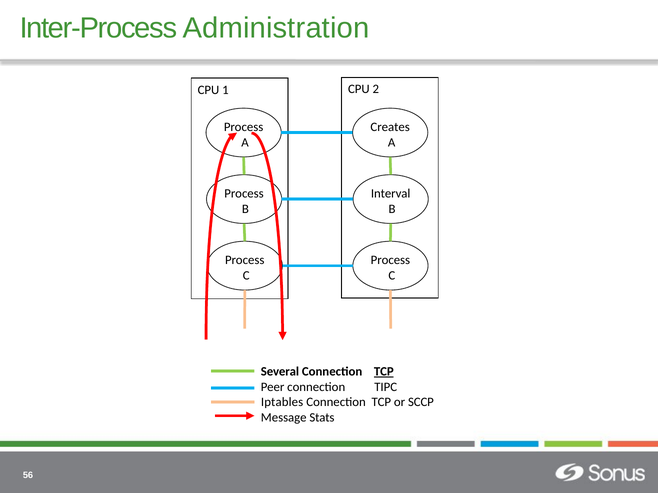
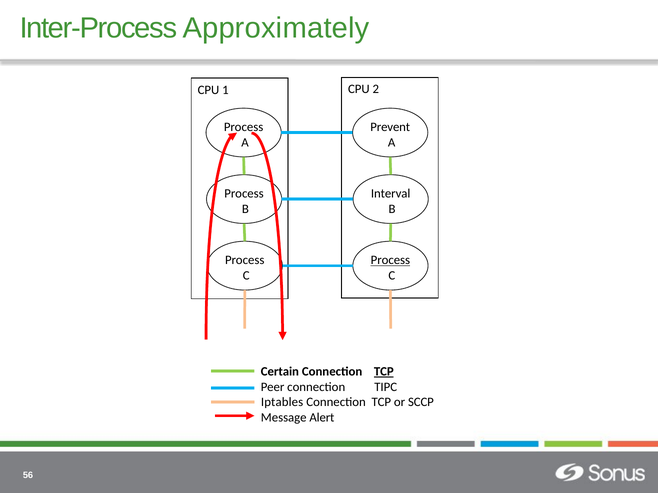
Administration: Administration -> Approximately
Creates: Creates -> Prevent
Process at (390, 260) underline: none -> present
Several: Several -> Certain
Stats: Stats -> Alert
